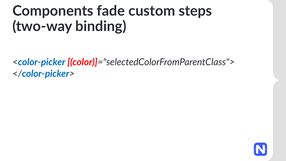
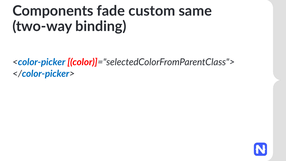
steps: steps -> same
